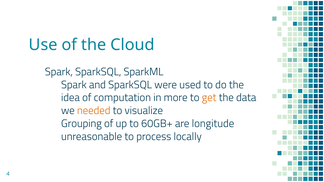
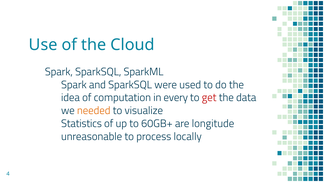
more: more -> every
get colour: orange -> red
Grouping: Grouping -> Statistics
